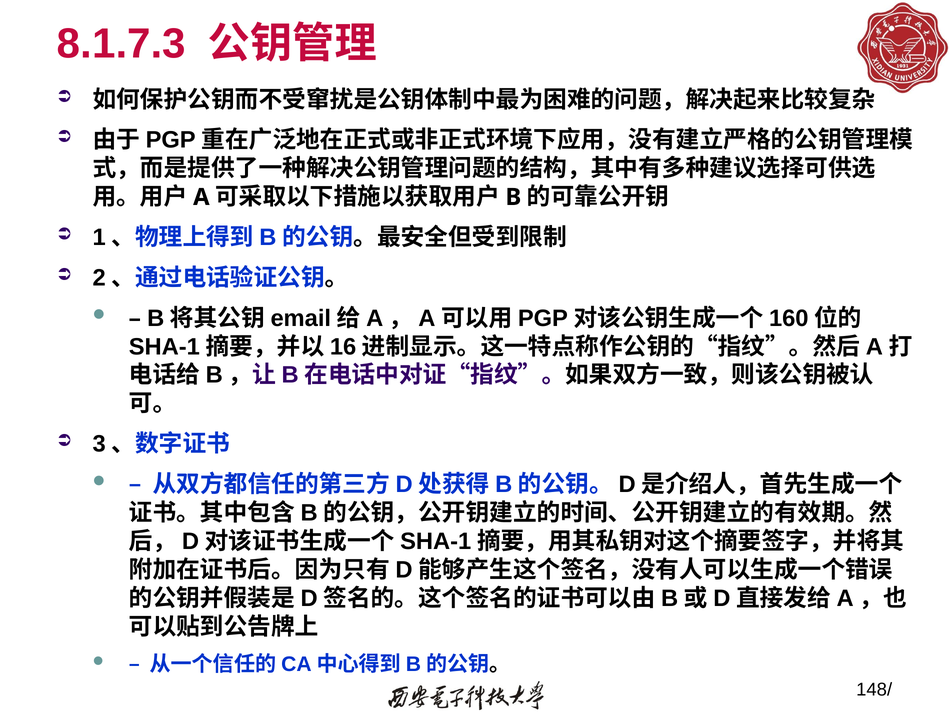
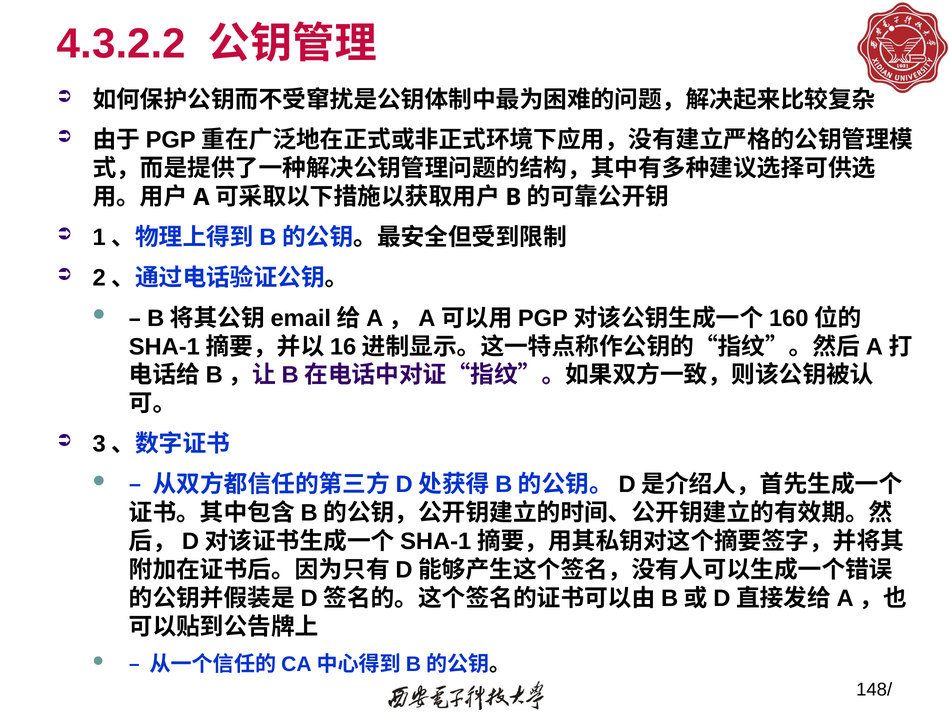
8.1.7.3: 8.1.7.3 -> 4.3.2.2
